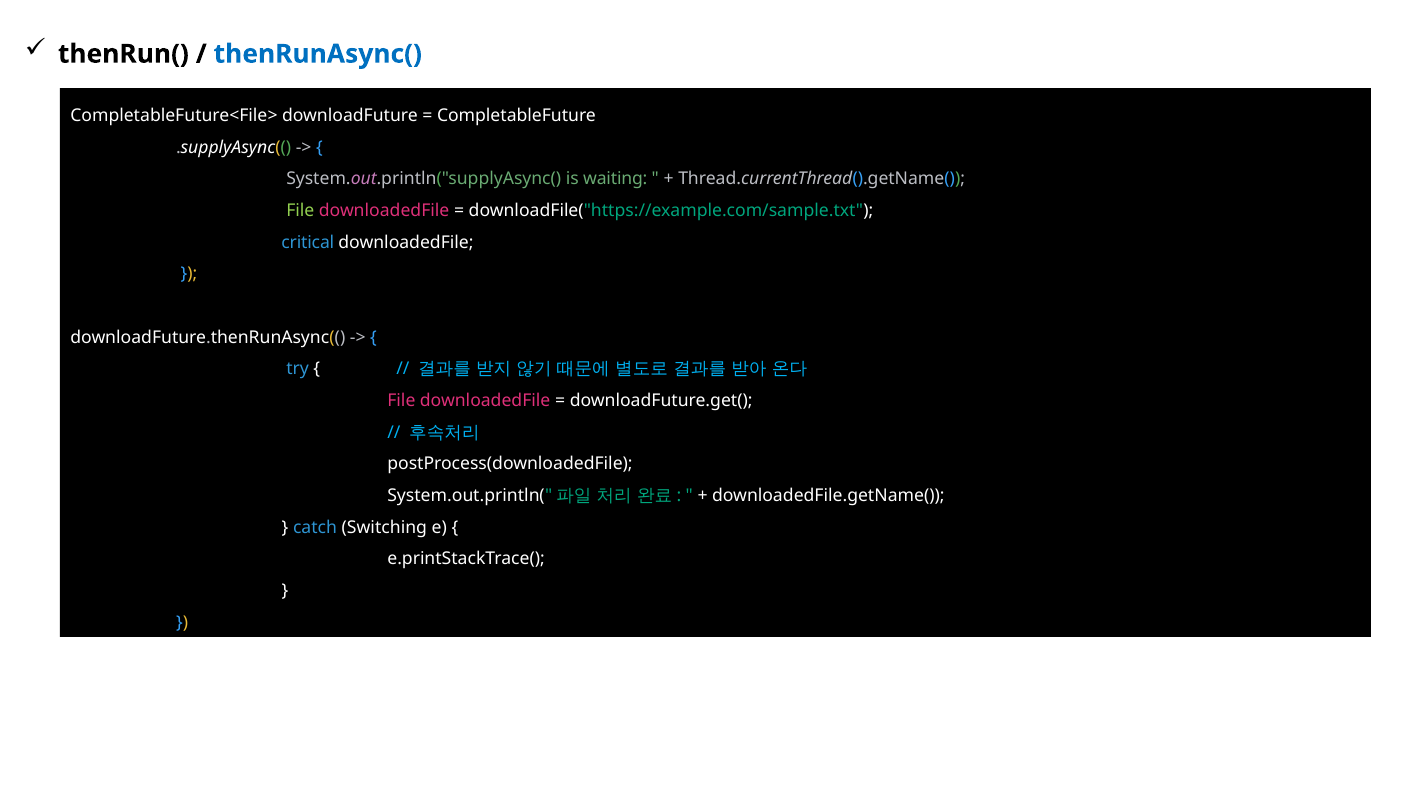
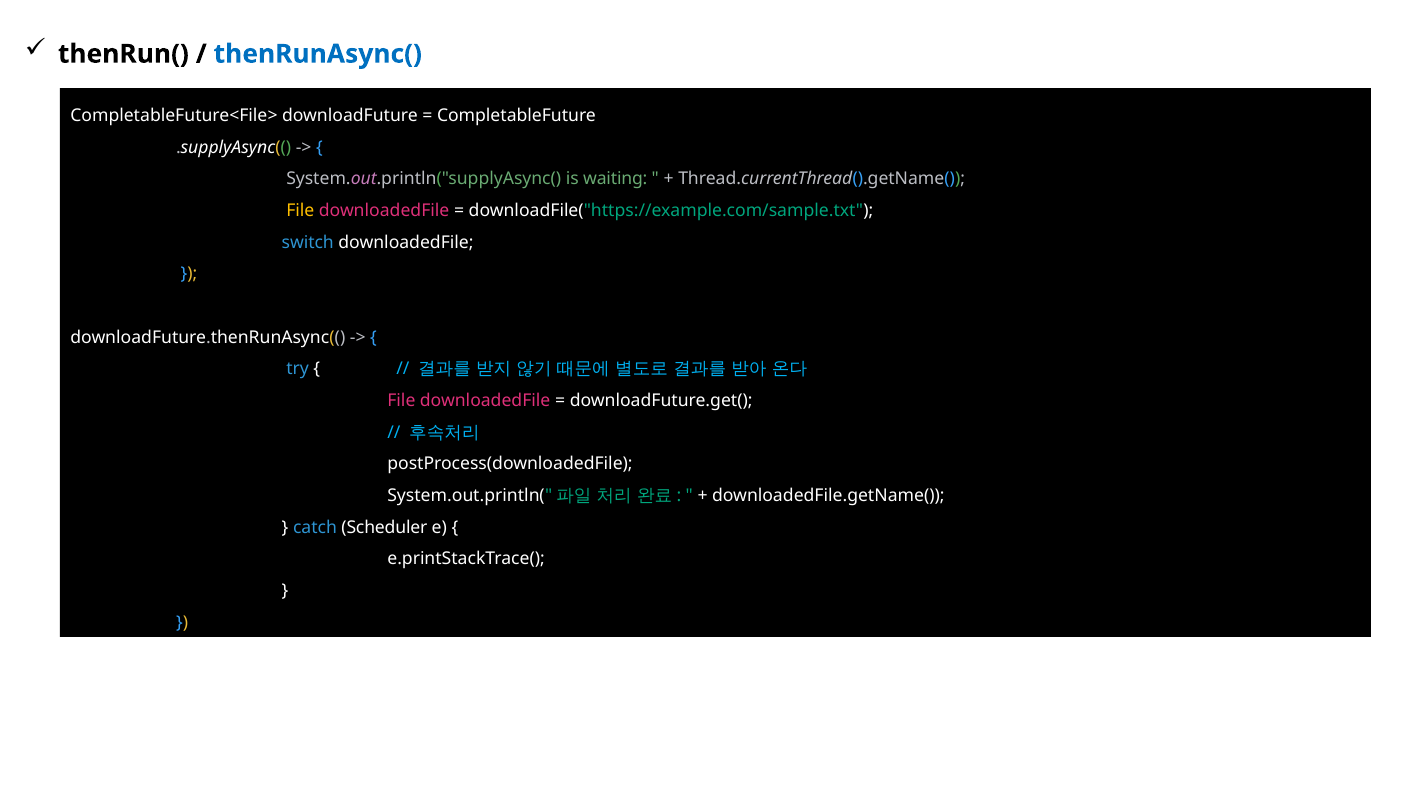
File at (300, 211) colour: light green -> yellow
critical: critical -> switch
Switching: Switching -> Scheduler
